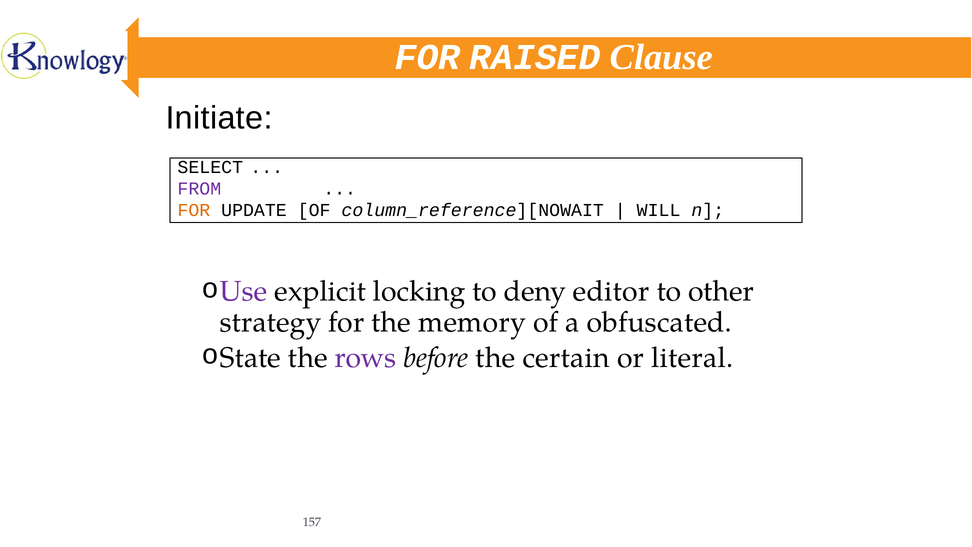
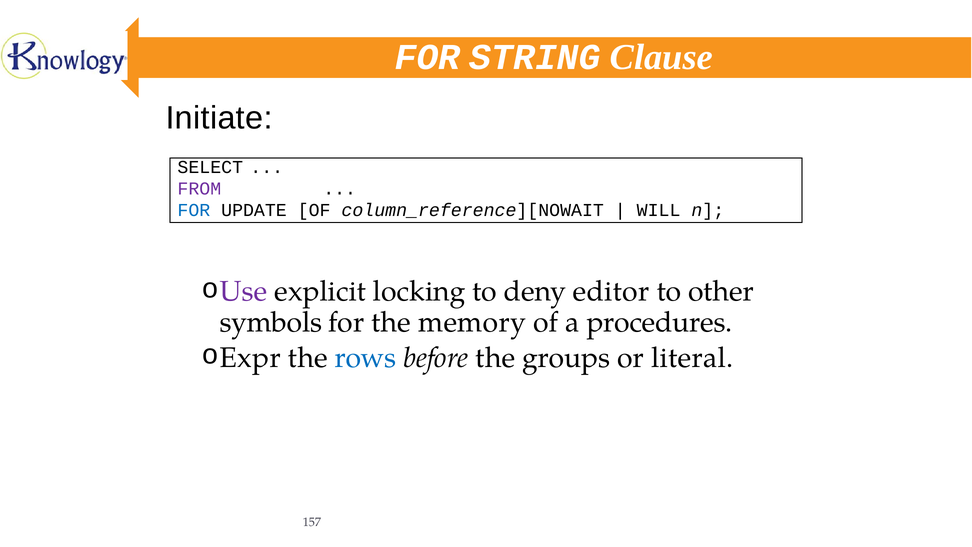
RAISED: RAISED -> STRING
FOR at (194, 210) colour: orange -> blue
strategy: strategy -> symbols
obfuscated: obfuscated -> procedures
State: State -> Expr
rows colour: purple -> blue
certain: certain -> groups
